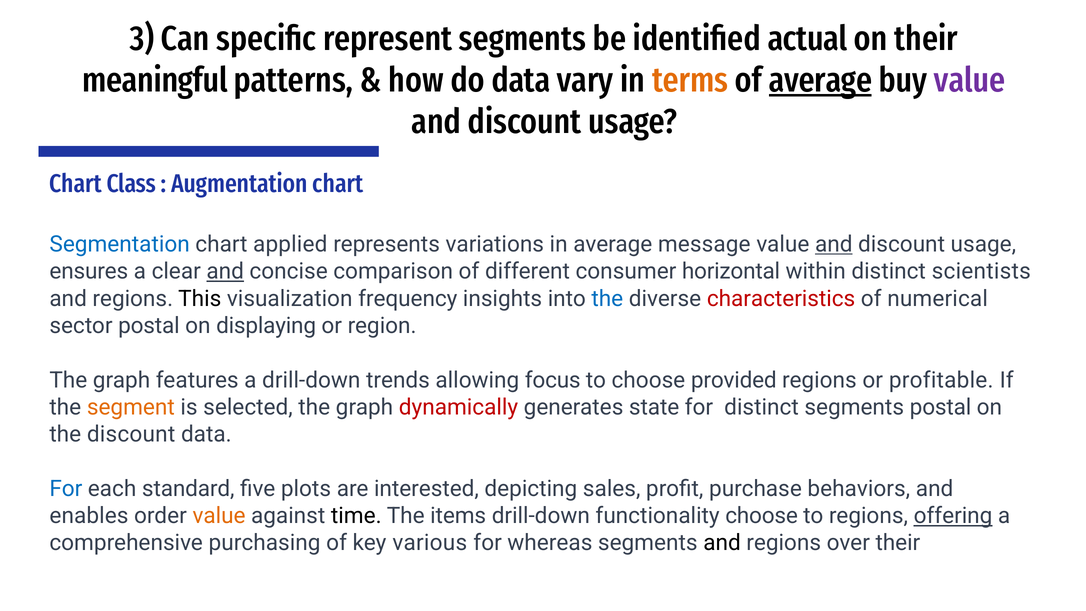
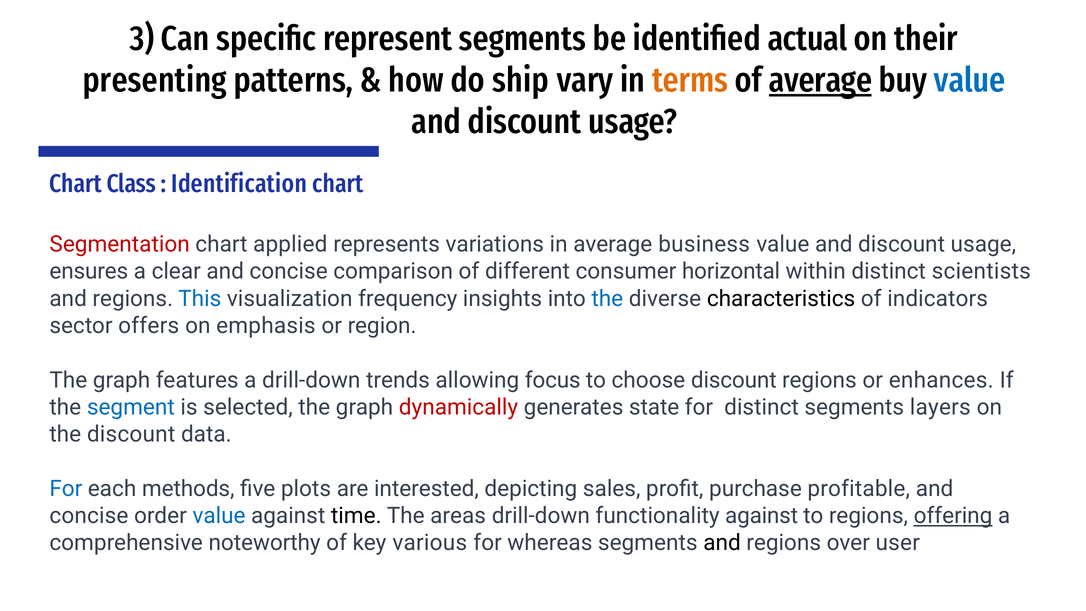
meaningful: meaningful -> presenting
do data: data -> ship
value at (970, 80) colour: purple -> blue
Augmentation: Augmentation -> Identification
Segmentation colour: blue -> red
message: message -> business
and at (834, 244) underline: present -> none
and at (225, 271) underline: present -> none
This colour: black -> blue
characteristics colour: red -> black
numerical: numerical -> indicators
sector postal: postal -> offers
displaying: displaying -> emphasis
choose provided: provided -> discount
profitable: profitable -> enhances
segment colour: orange -> blue
segments postal: postal -> layers
standard: standard -> methods
behaviors: behaviors -> profitable
enables at (89, 516): enables -> concise
value at (219, 516) colour: orange -> blue
items: items -> areas
functionality choose: choose -> against
purchasing: purchasing -> noteworthy
over their: their -> user
